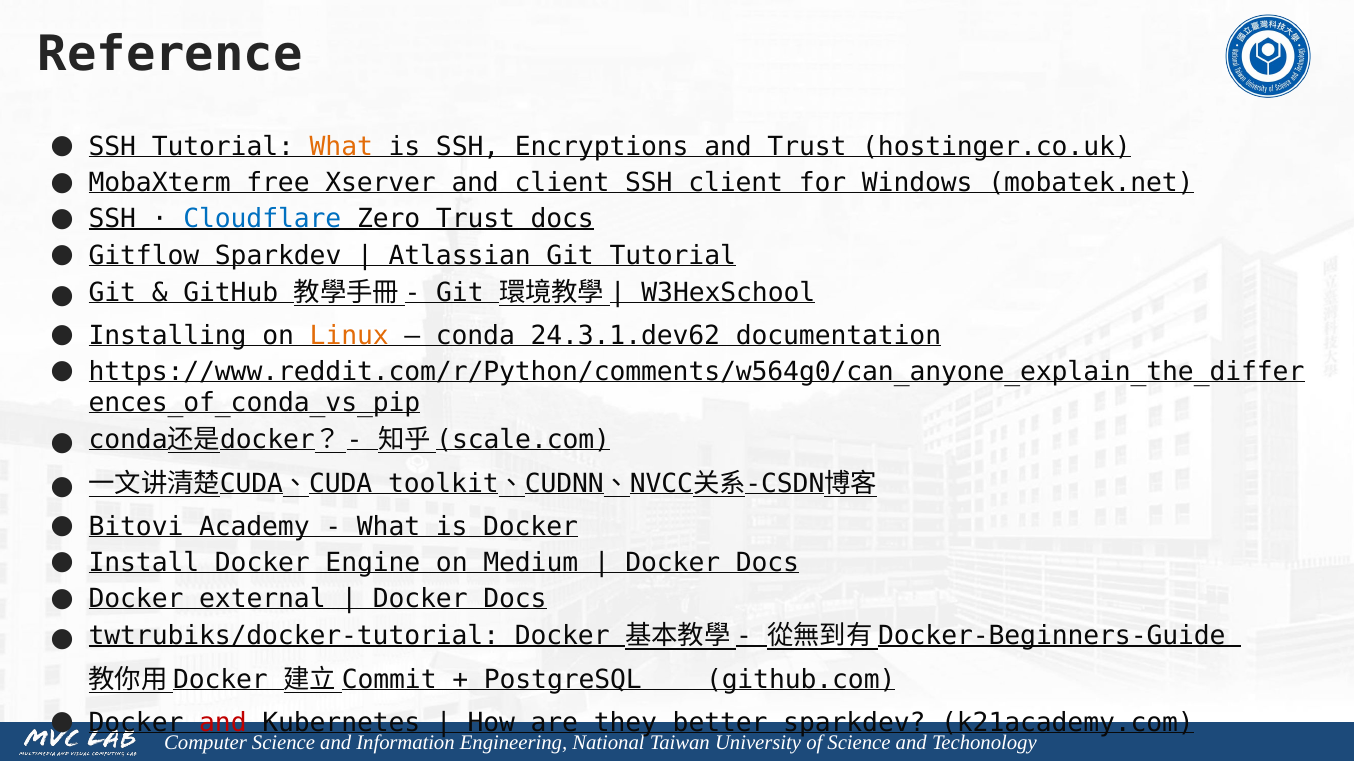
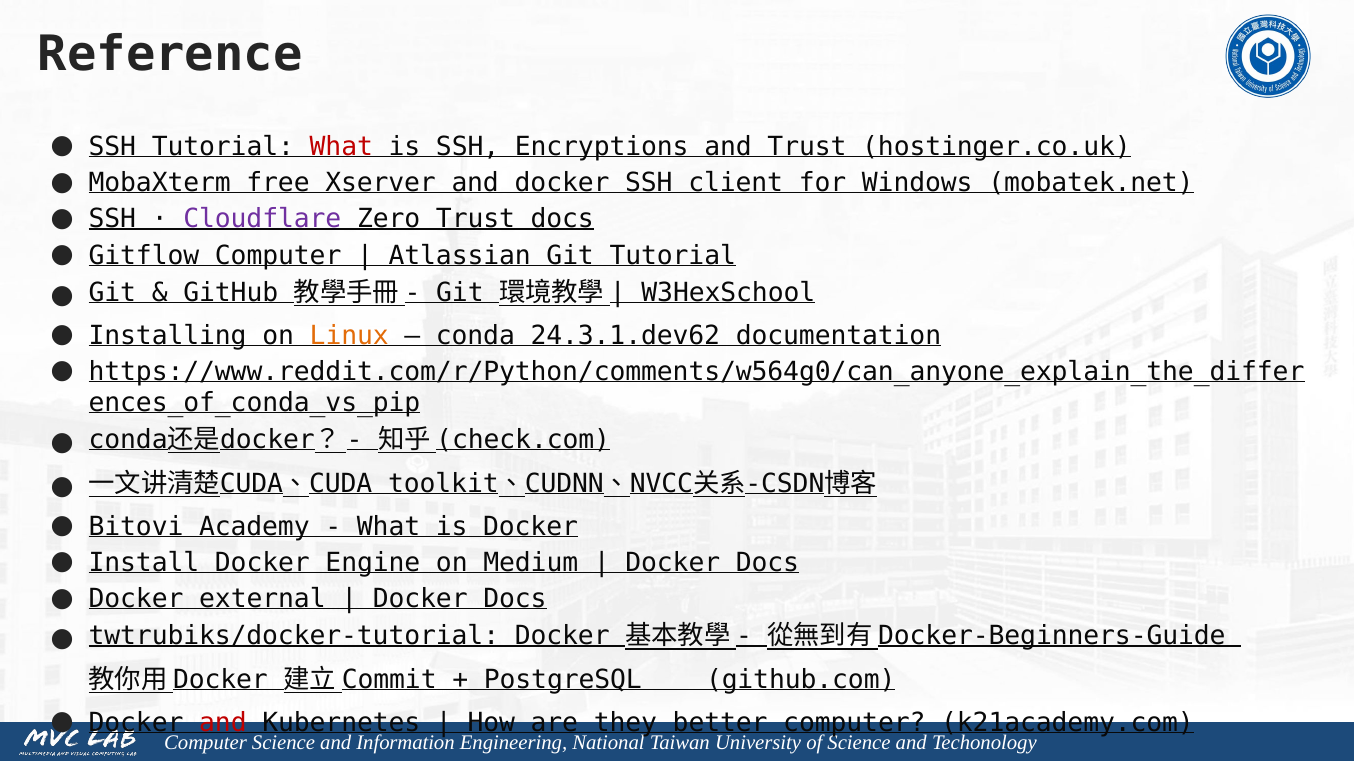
What at (341, 147) colour: orange -> red
and client: client -> docker
Cloudflare colour: blue -> purple
Gitflow Sparkdev: Sparkdev -> Computer
scale.com: scale.com -> check.com
better sparkdev: sparkdev -> computer
